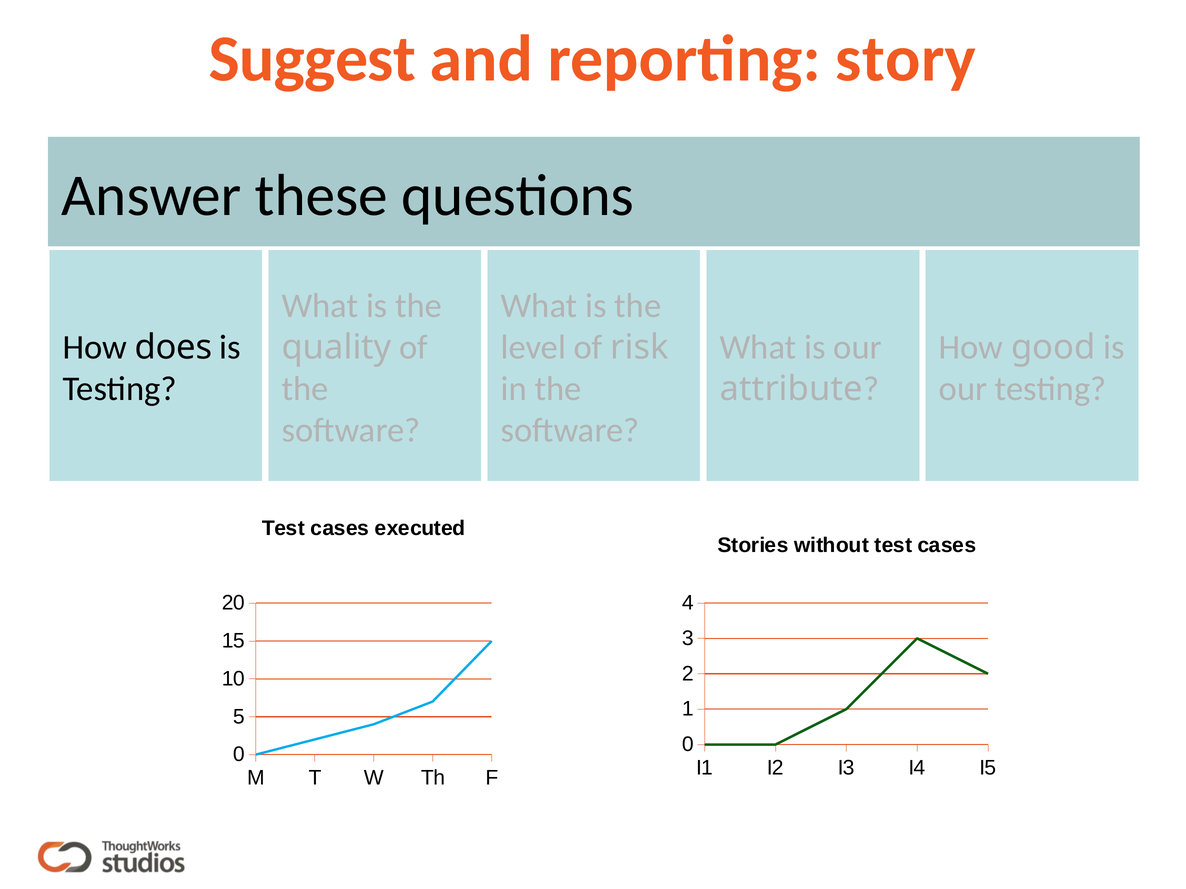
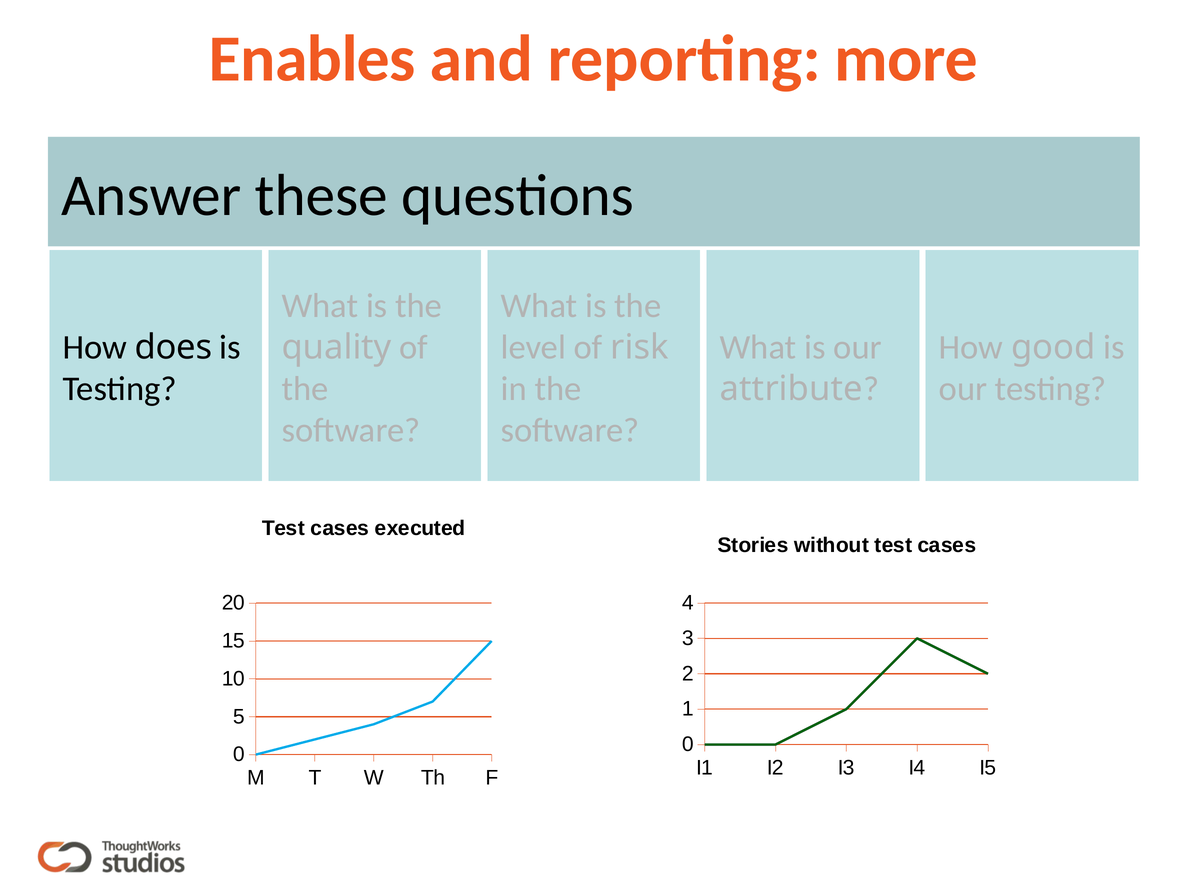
Suggest: Suggest -> Enables
story: story -> more
